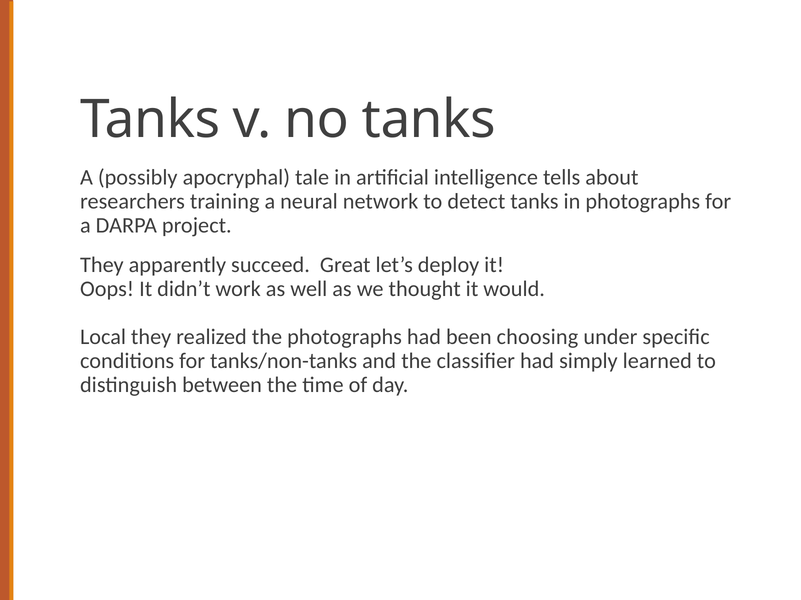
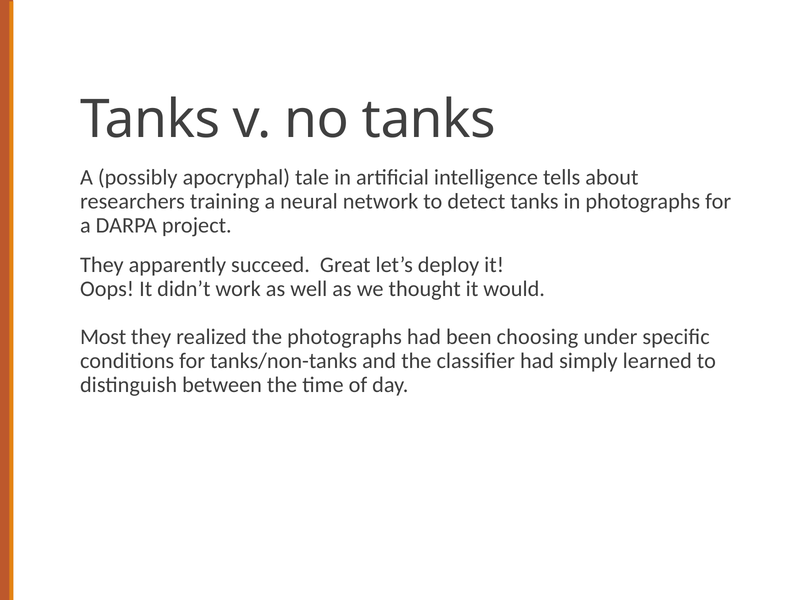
Local: Local -> Most
